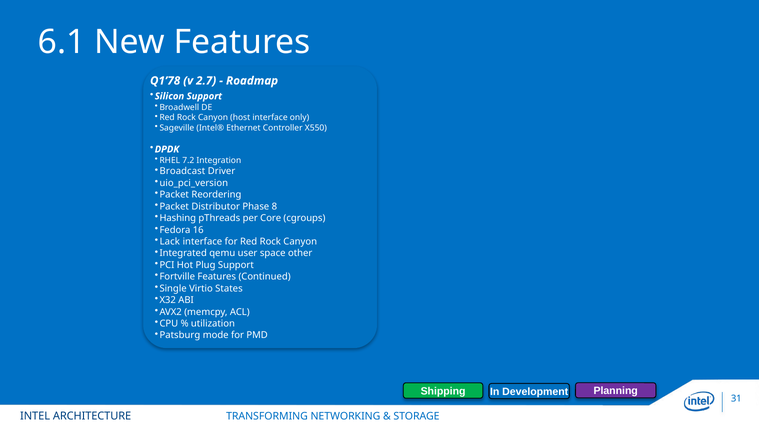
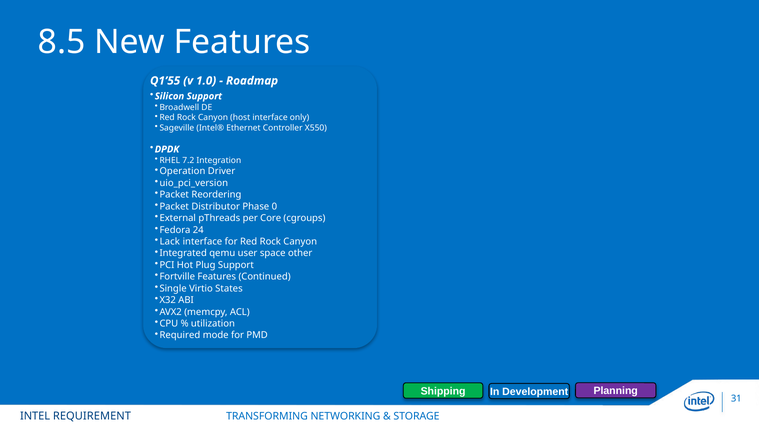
6.1: 6.1 -> 8.5
Q1’78: Q1’78 -> Q1’55
2.7: 2.7 -> 1.0
Broadcast: Broadcast -> Operation
8: 8 -> 0
Hashing: Hashing -> External
16: 16 -> 24
Patsburg: Patsburg -> Required
ARCHITECTURE: ARCHITECTURE -> REQUIREMENT
